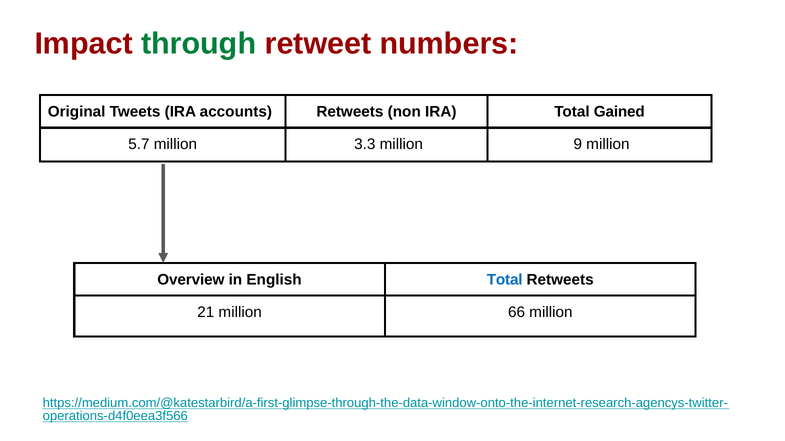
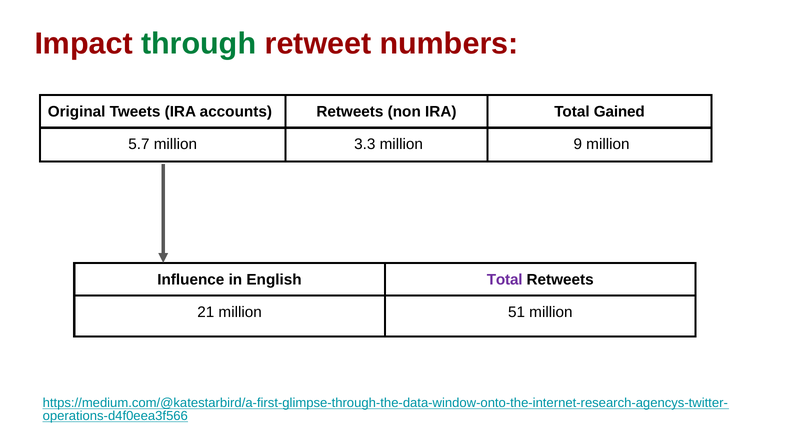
Overview: Overview -> Influence
Total at (505, 280) colour: blue -> purple
66: 66 -> 51
